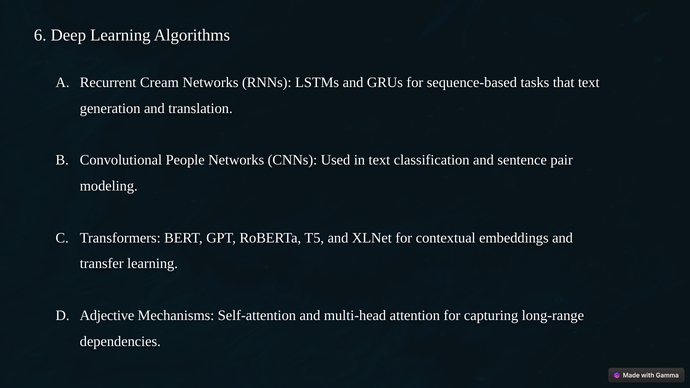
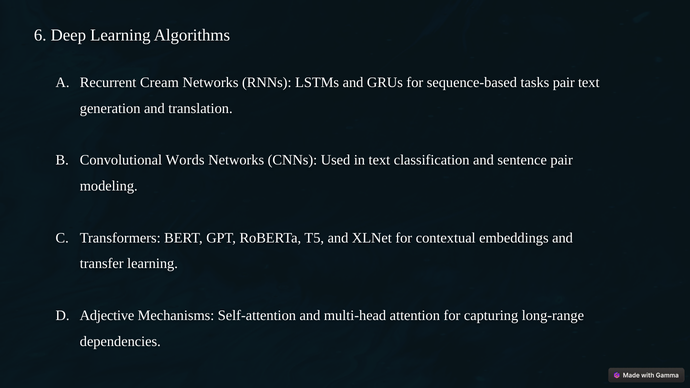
tasks that: that -> pair
People: People -> Words
